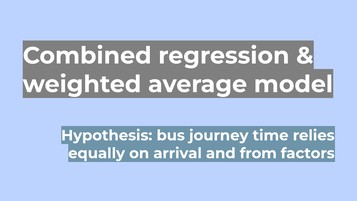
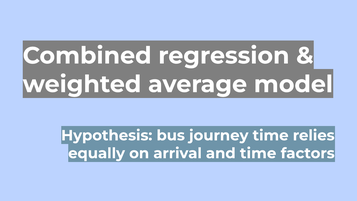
and from: from -> time
